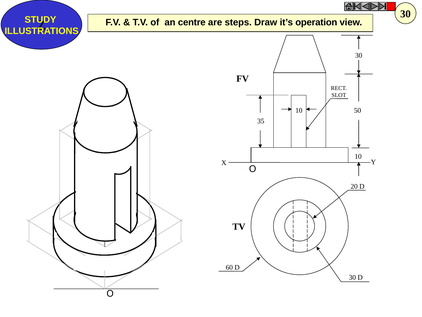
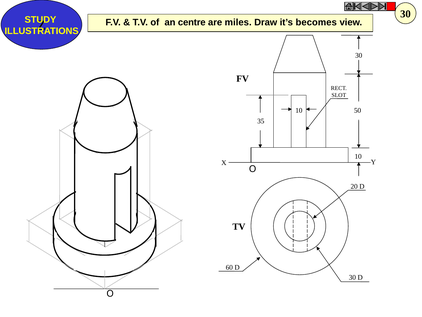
steps: steps -> miles
operation: operation -> becomes
